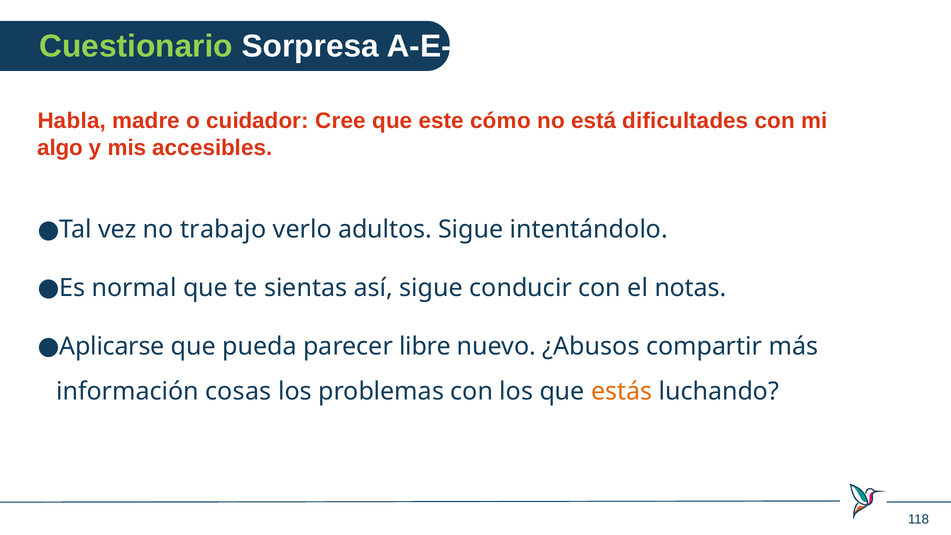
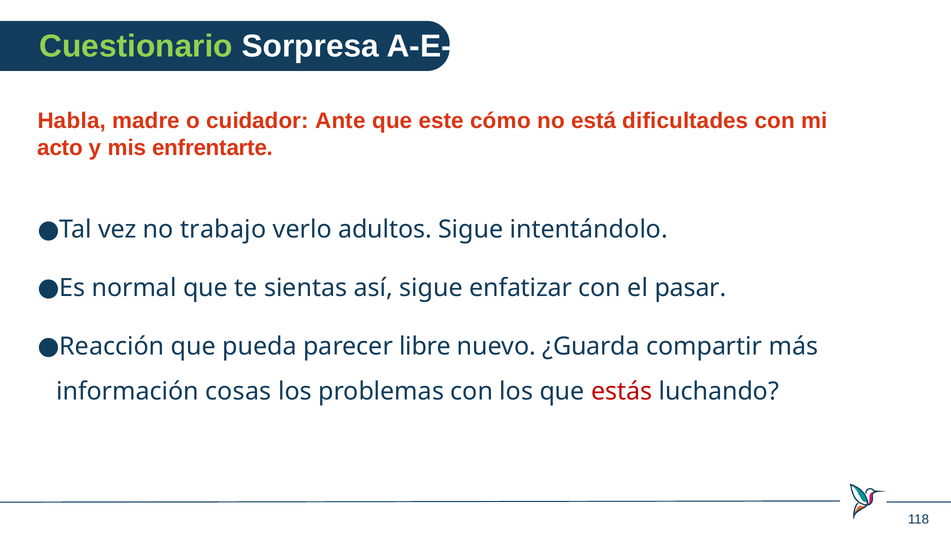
Cree: Cree -> Ante
algo: algo -> acto
accesibles: accesibles -> enfrentarte
conducir: conducir -> enfatizar
notas: notas -> pasar
Aplicarse: Aplicarse -> Reacción
¿Abusos: ¿Abusos -> ¿Guarda
estás colour: orange -> red
